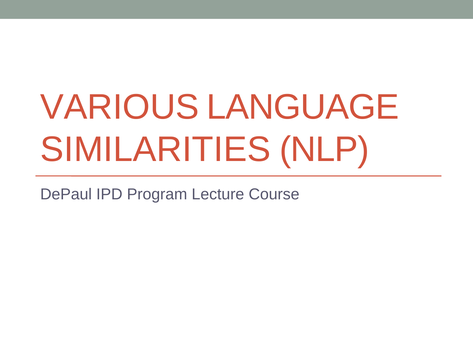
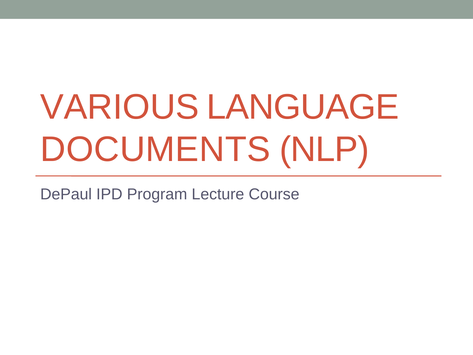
SIMILARITIES: SIMILARITIES -> DOCUMENTS
